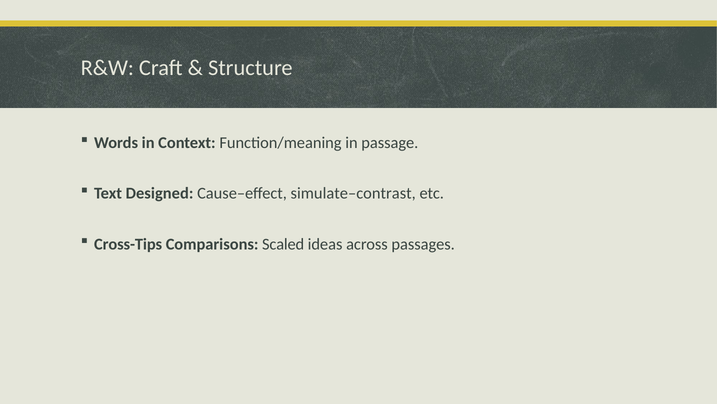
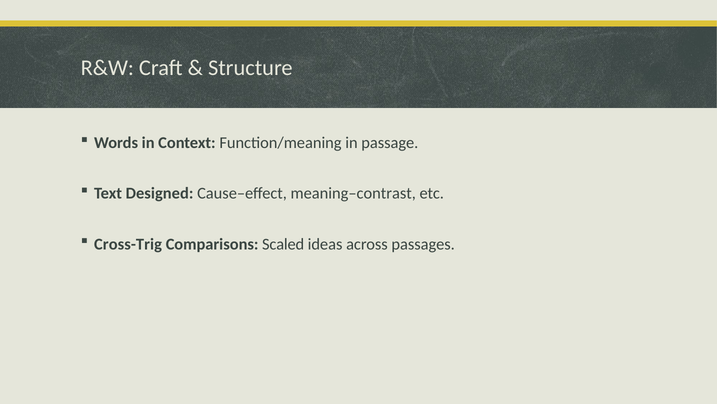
simulate–contrast: simulate–contrast -> meaning–contrast
Cross-Tips: Cross-Tips -> Cross-Trig
